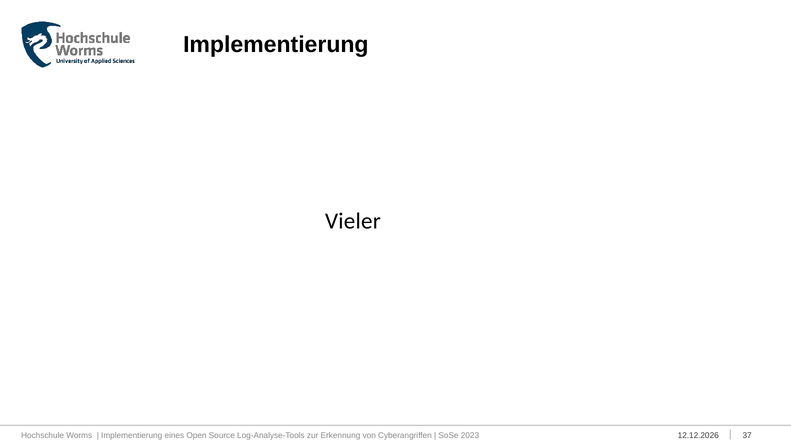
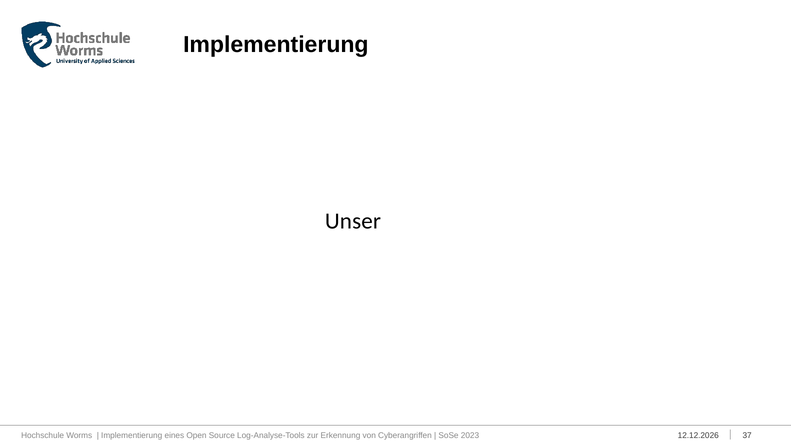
Vieler: Vieler -> Unser
